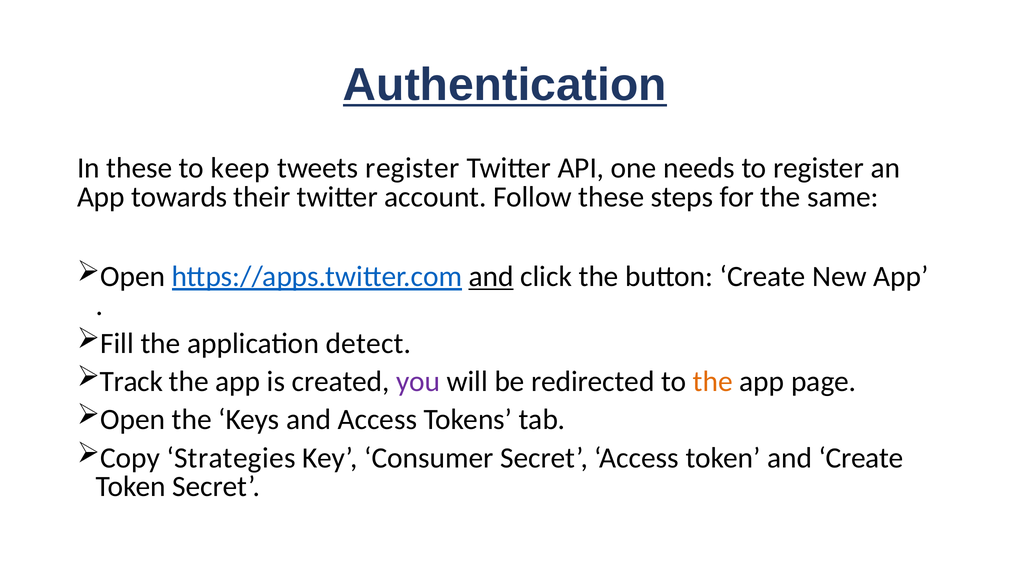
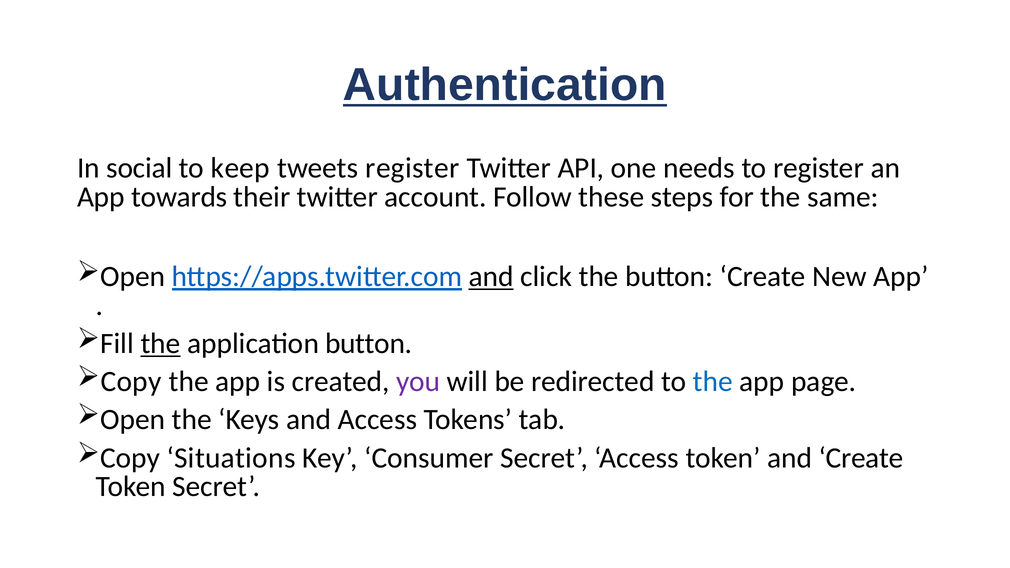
In these: these -> social
the at (161, 344) underline: none -> present
application detect: detect -> button
Track at (131, 382): Track -> Copy
the at (713, 382) colour: orange -> blue
Strategies: Strategies -> Situations
